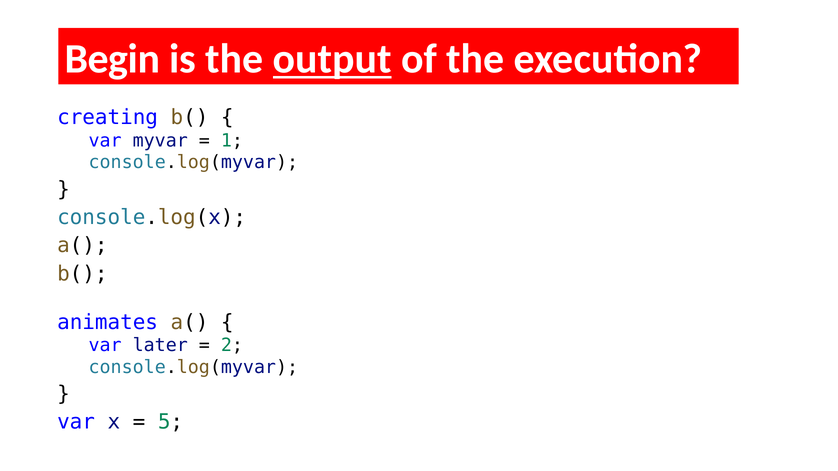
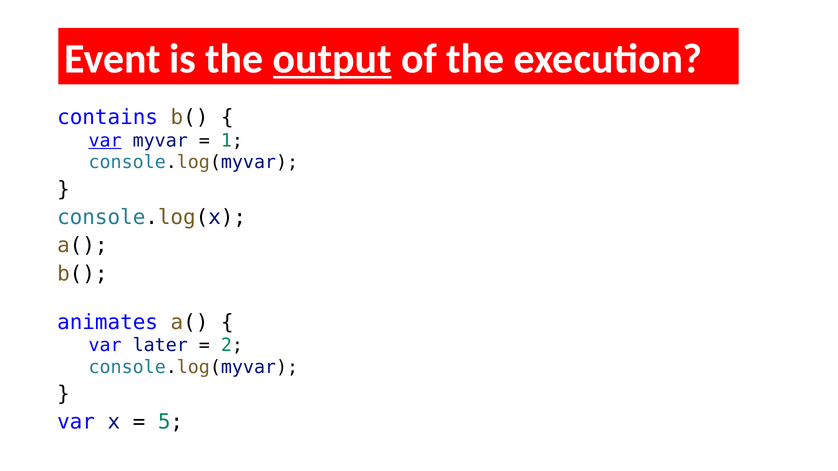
Begin: Begin -> Event
creating: creating -> contains
var at (105, 141) underline: none -> present
